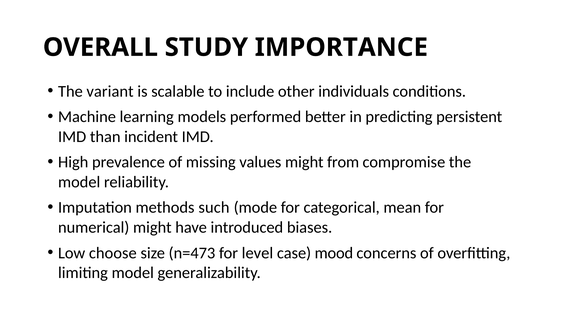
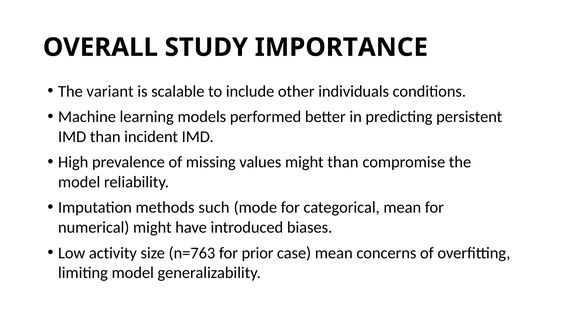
might from: from -> than
choose: choose -> activity
n=473: n=473 -> n=763
level: level -> prior
case mood: mood -> mean
